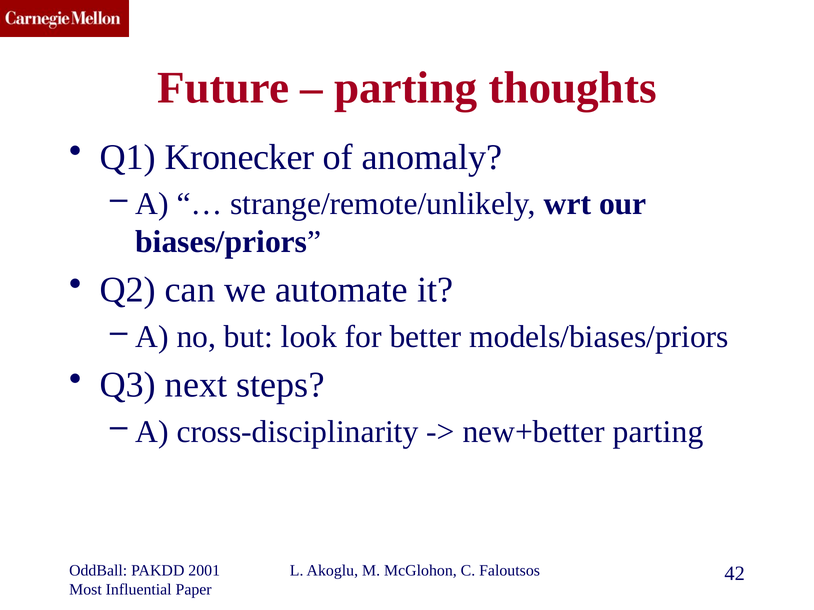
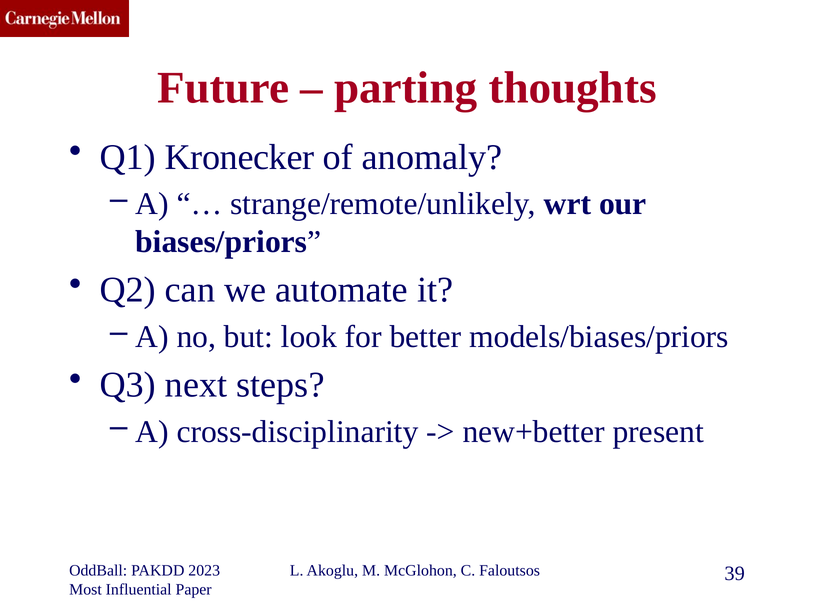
new+better parting: parting -> present
2001: 2001 -> 2023
42: 42 -> 39
